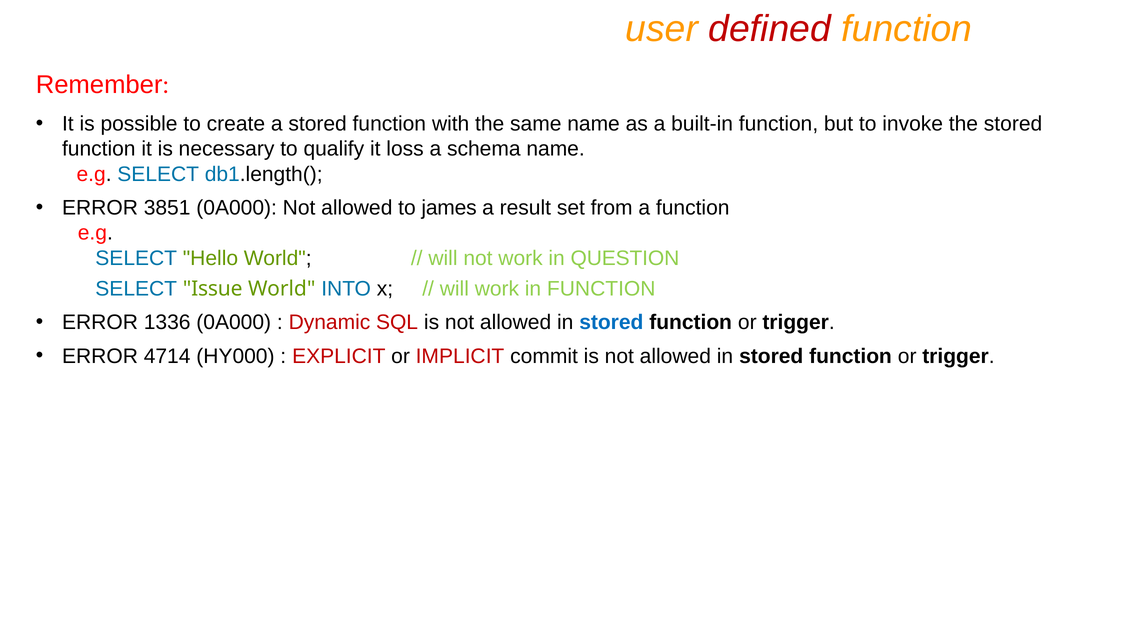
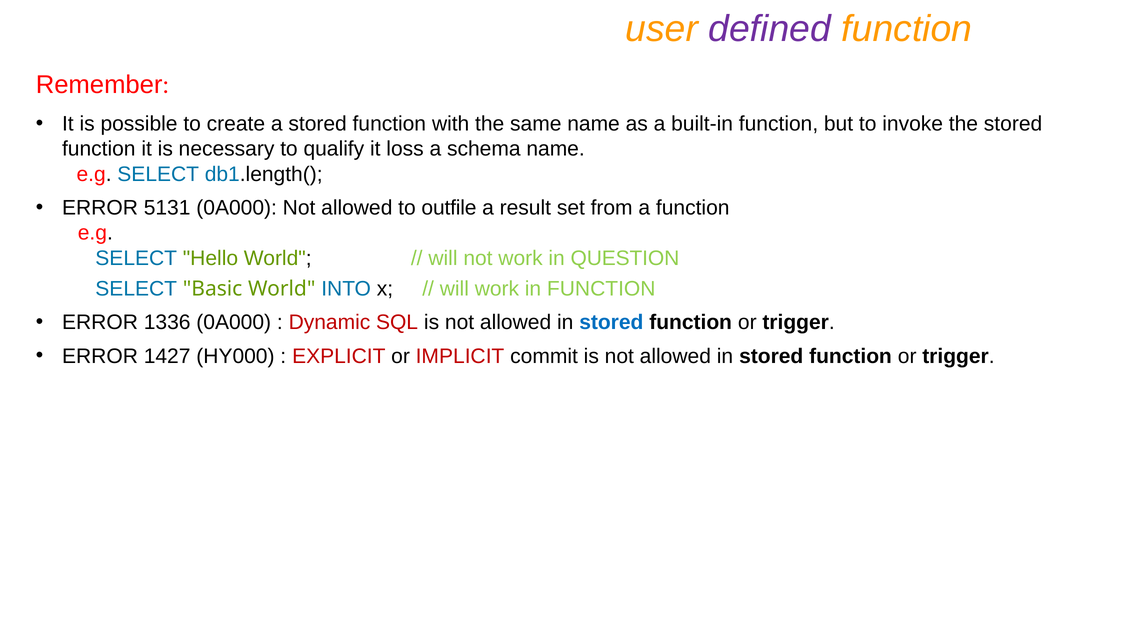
defined colour: red -> purple
3851: 3851 -> 5131
james: james -> outfile
Issue: Issue -> Basic
4714: 4714 -> 1427
